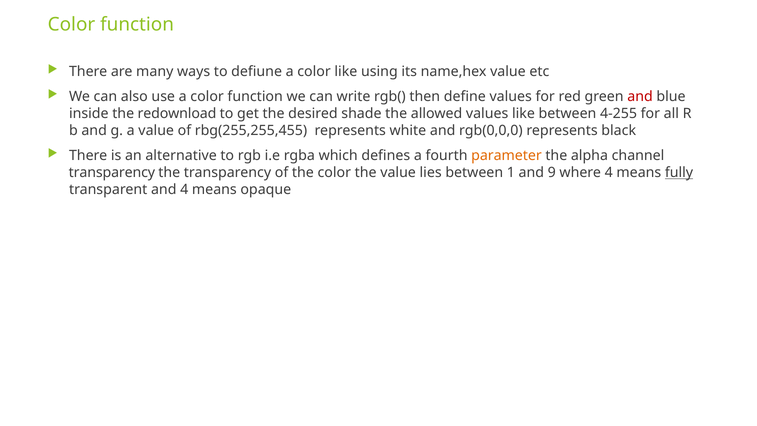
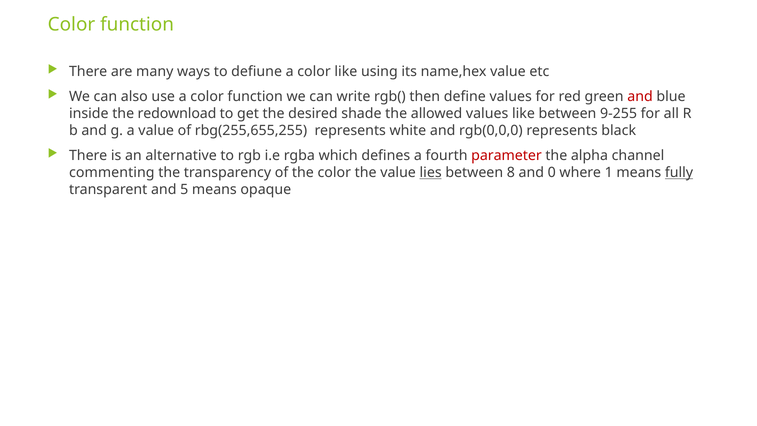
4-255: 4-255 -> 9-255
rbg(255,255,455: rbg(255,255,455 -> rbg(255,655,255
parameter colour: orange -> red
transparency at (112, 173): transparency -> commenting
lies underline: none -> present
1: 1 -> 8
9: 9 -> 0
where 4: 4 -> 1
and 4: 4 -> 5
